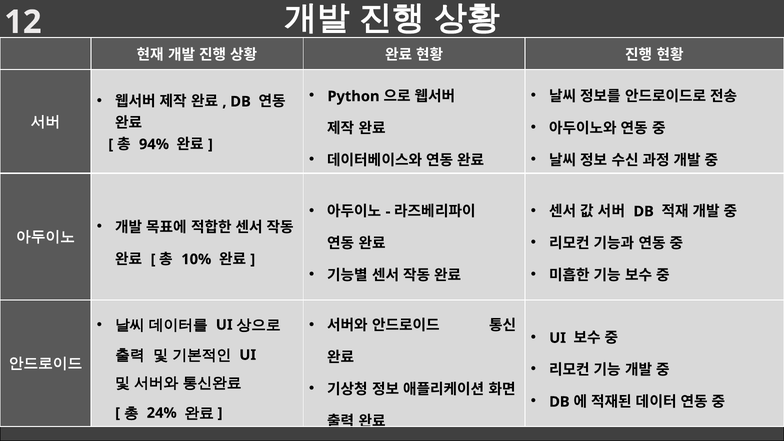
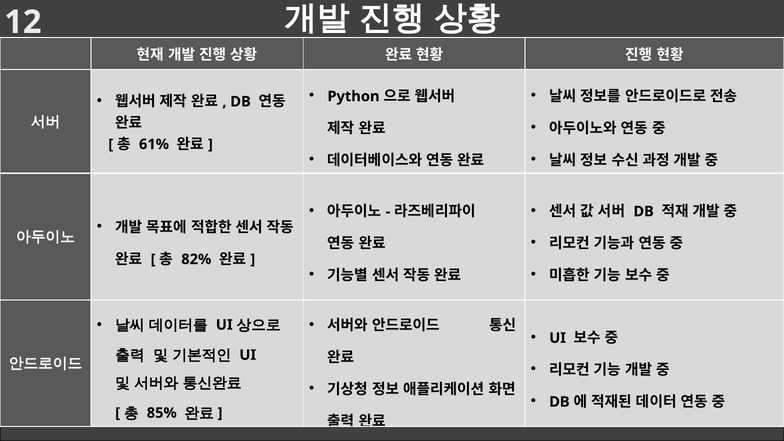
94%: 94% -> 61%
10%: 10% -> 82%
24%: 24% -> 85%
